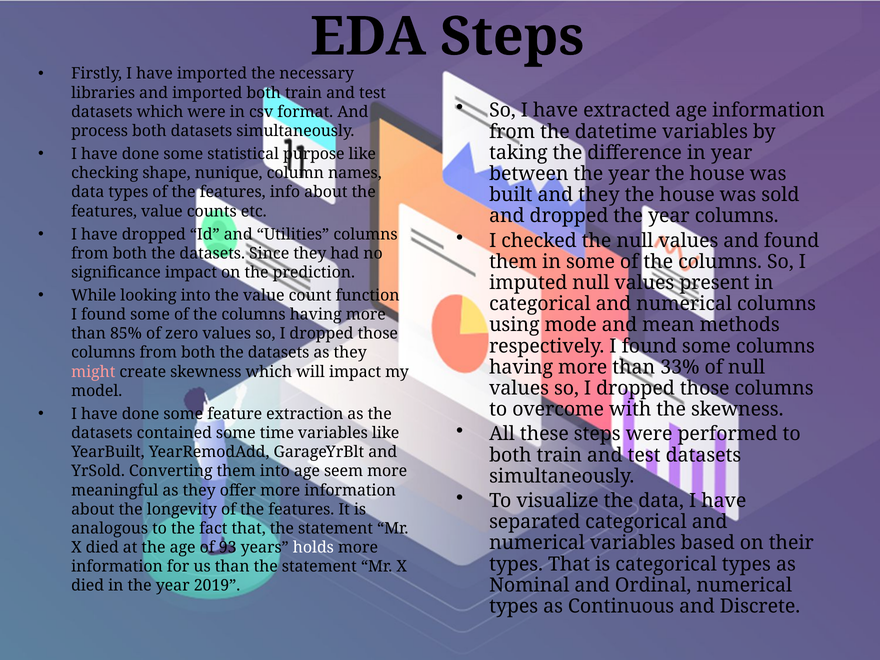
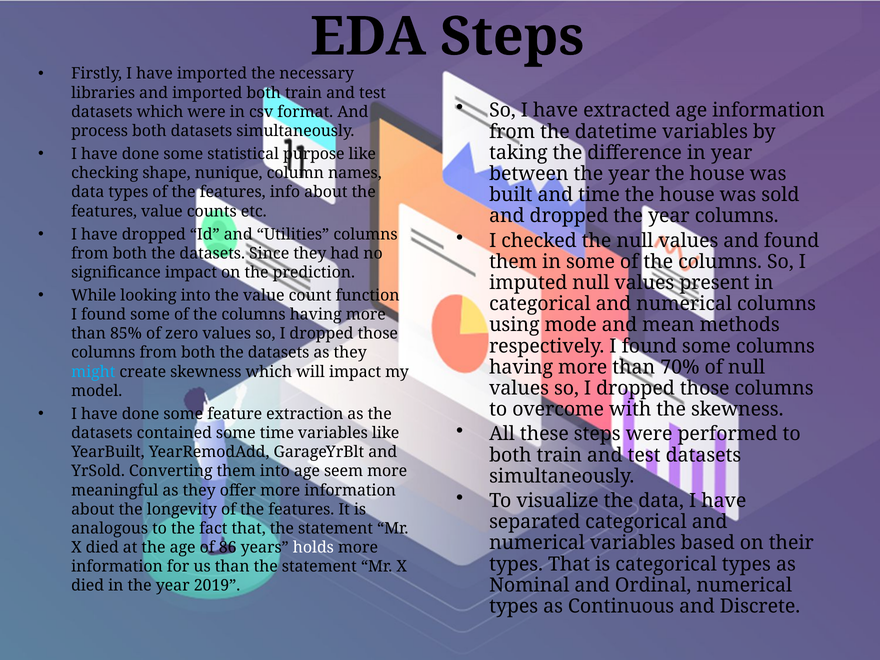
and they: they -> time
33%: 33% -> 70%
might colour: pink -> light blue
93: 93 -> 86
